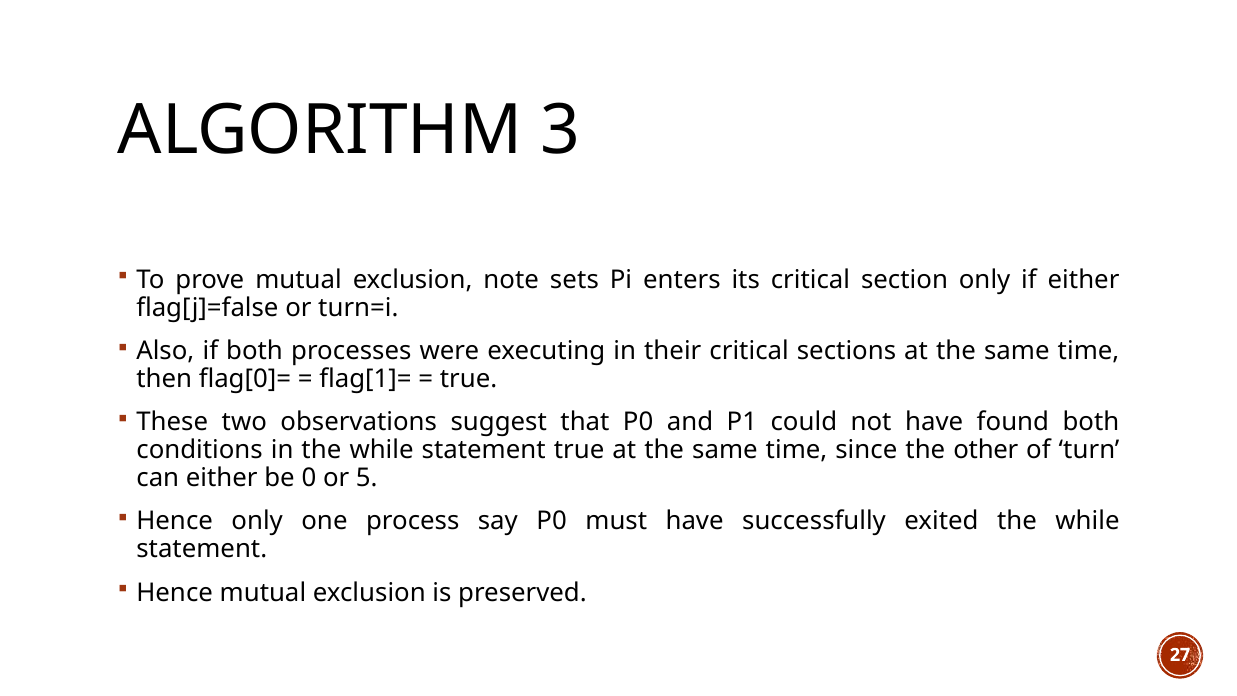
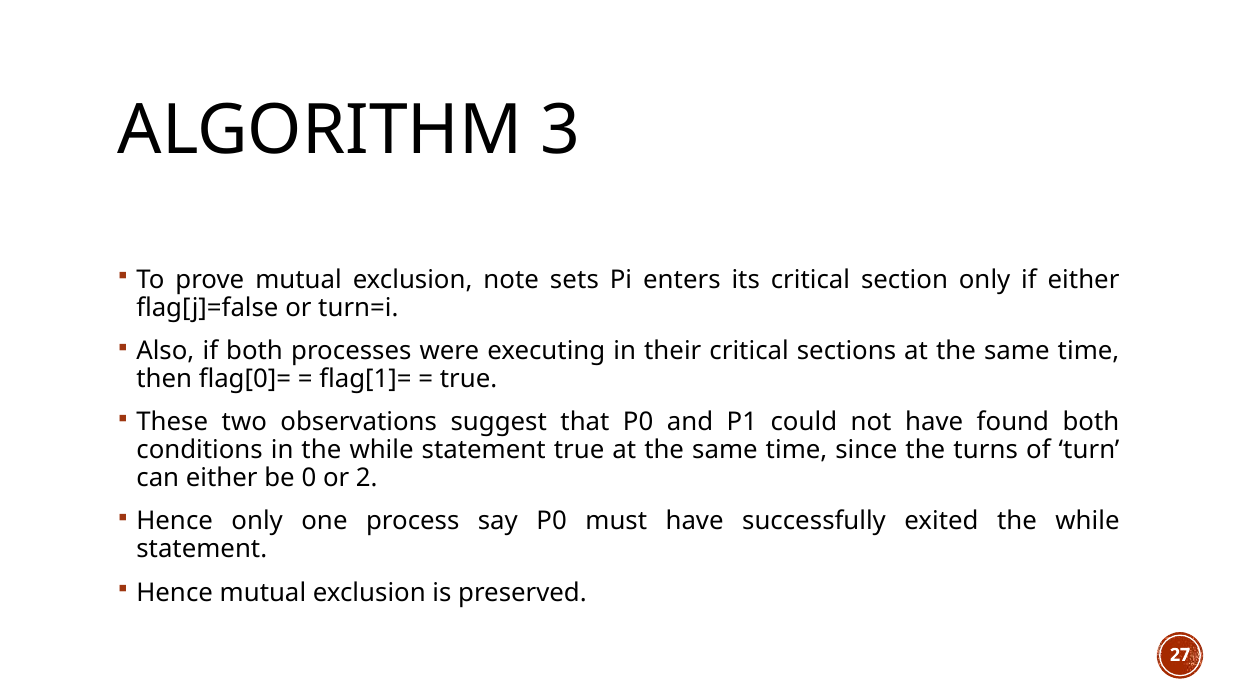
other: other -> turns
5: 5 -> 2
